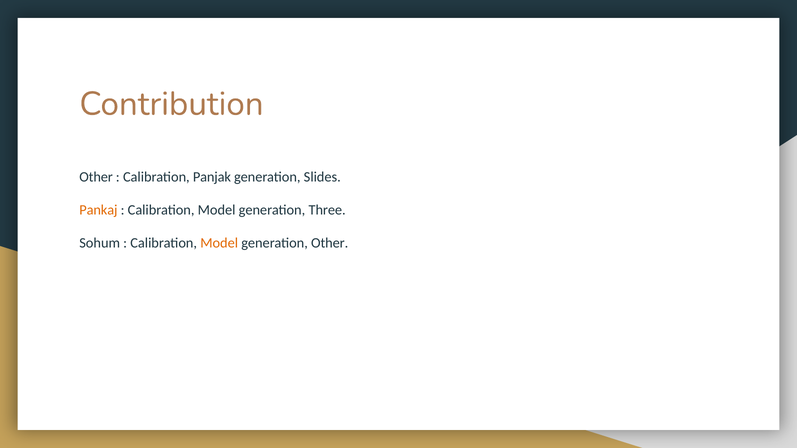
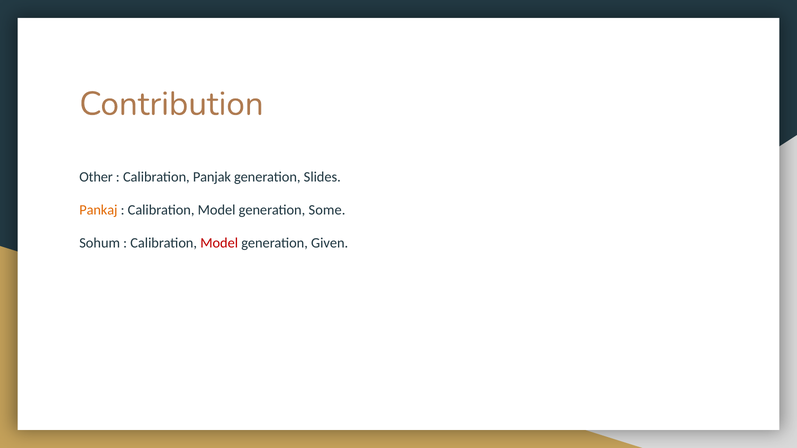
Three: Three -> Some
Model at (219, 243) colour: orange -> red
generation Other: Other -> Given
